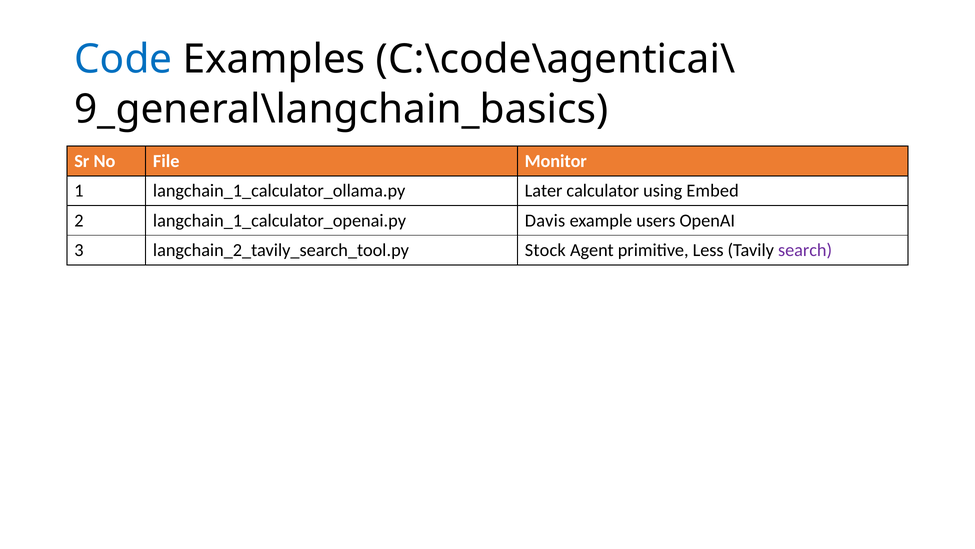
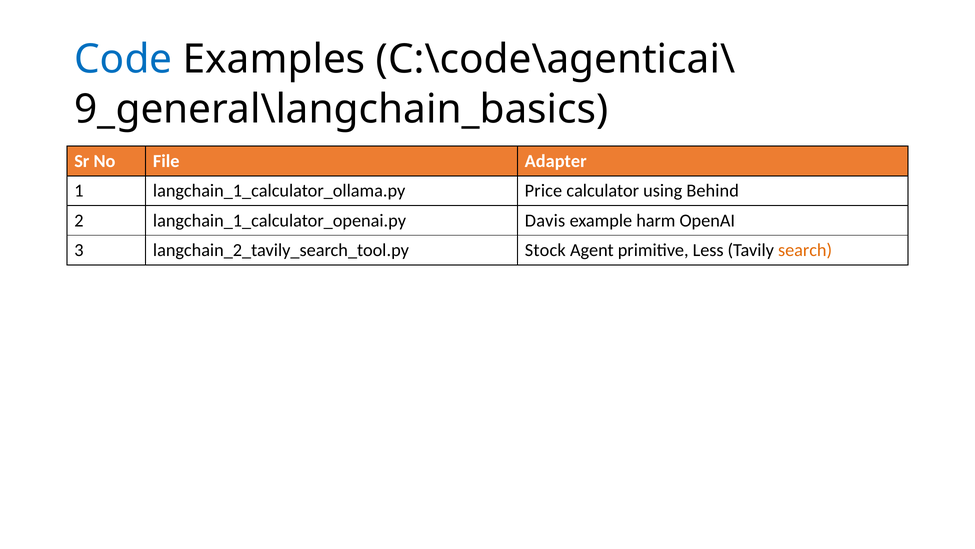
Monitor: Monitor -> Adapter
Later: Later -> Price
Embed: Embed -> Behind
users: users -> harm
search colour: purple -> orange
